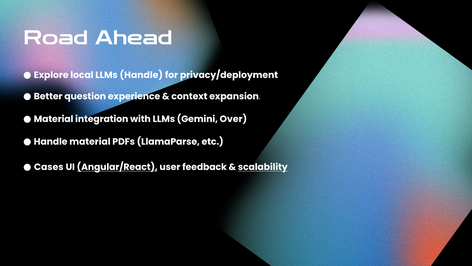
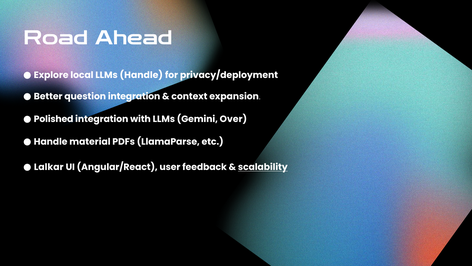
question experience: experience -> integration
Material at (54, 119): Material -> Polished
Cases: Cases -> Lalkar
Angular/React underline: present -> none
